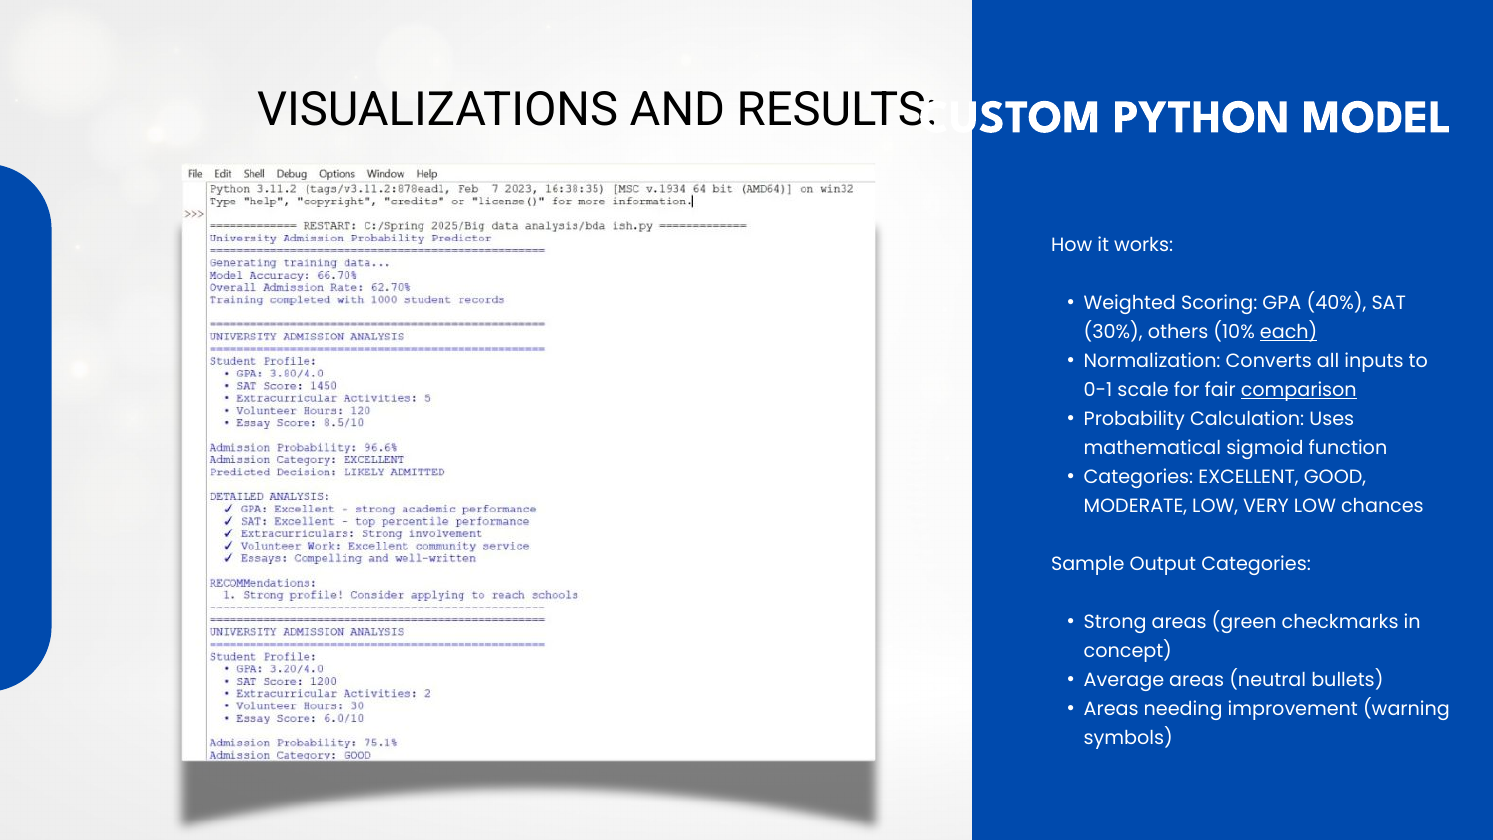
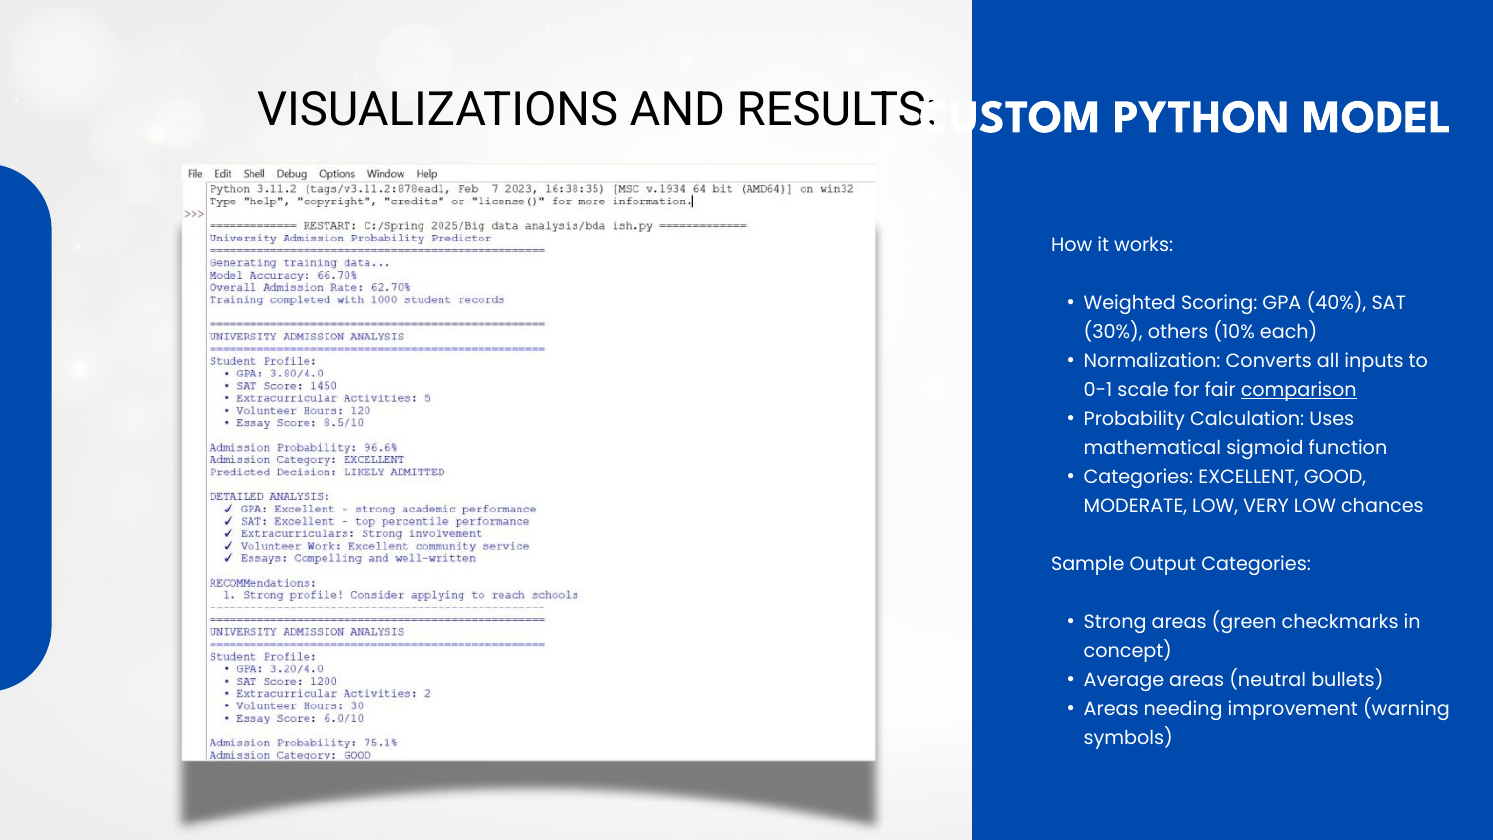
each underline: present -> none
